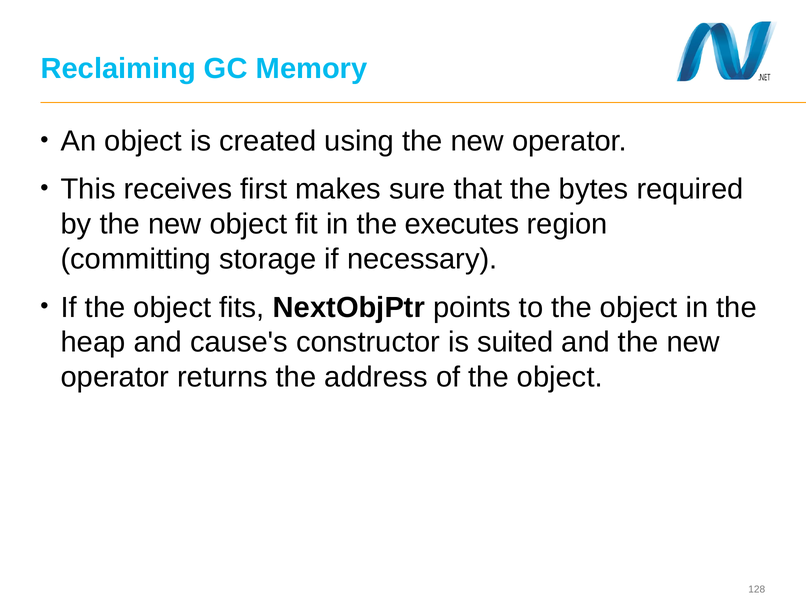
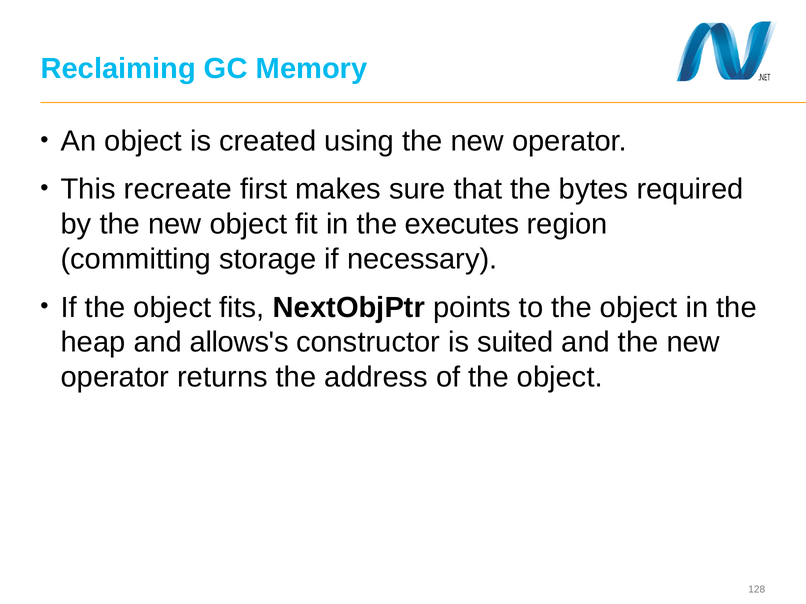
receives: receives -> recreate
cause's: cause's -> allows's
